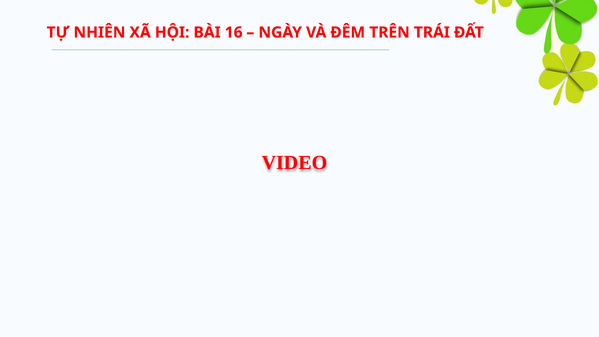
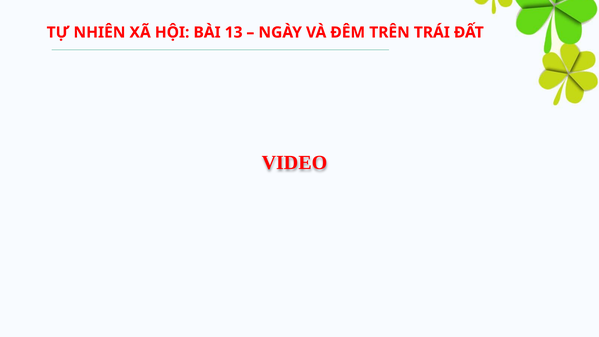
16: 16 -> 13
